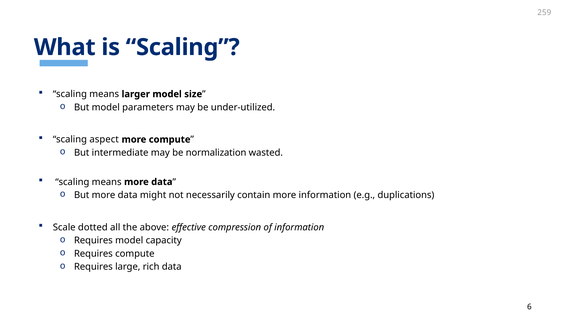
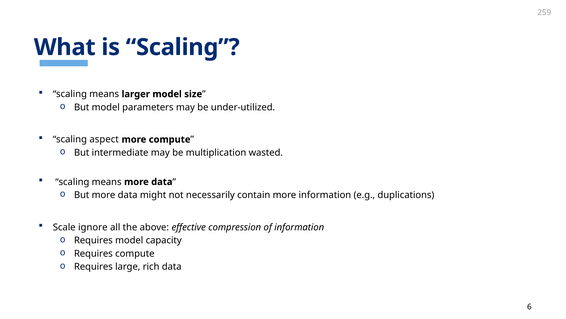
normalization: normalization -> multiplication
dotted: dotted -> ignore
